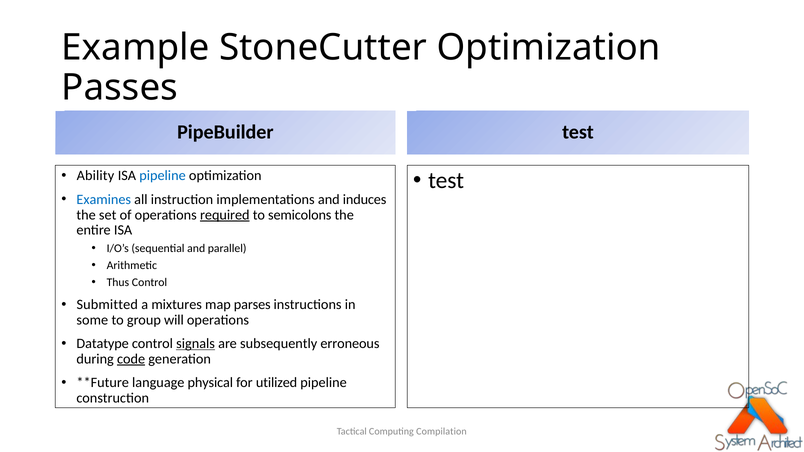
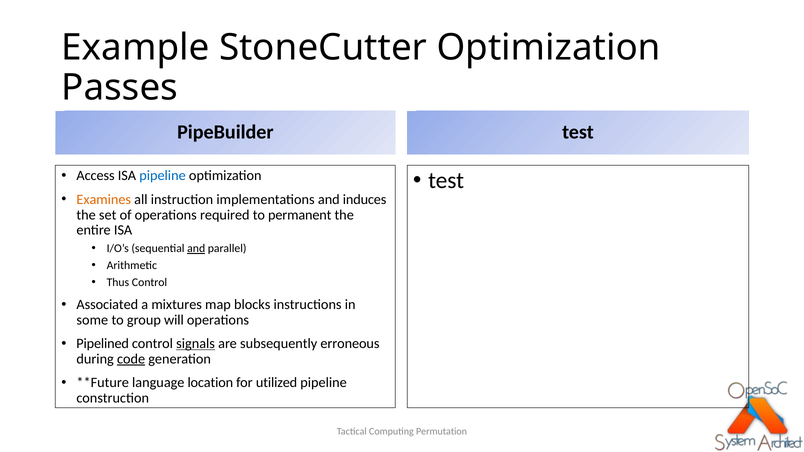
Ability: Ability -> Access
Examines colour: blue -> orange
required underline: present -> none
semicolons: semicolons -> permanent
and at (196, 249) underline: none -> present
Submitted: Submitted -> Associated
parses: parses -> blocks
Datatype: Datatype -> Pipelined
physical: physical -> location
Compilation: Compilation -> Permutation
